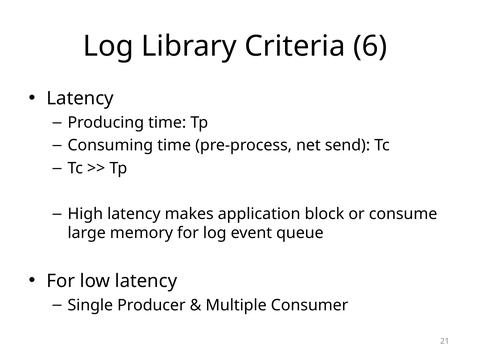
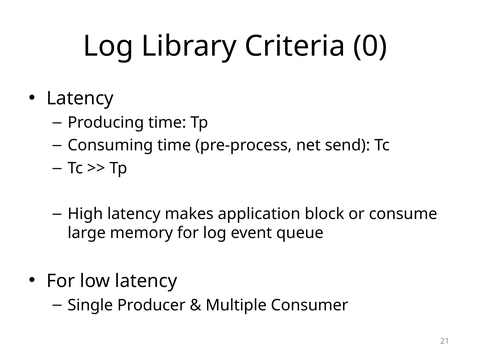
6: 6 -> 0
